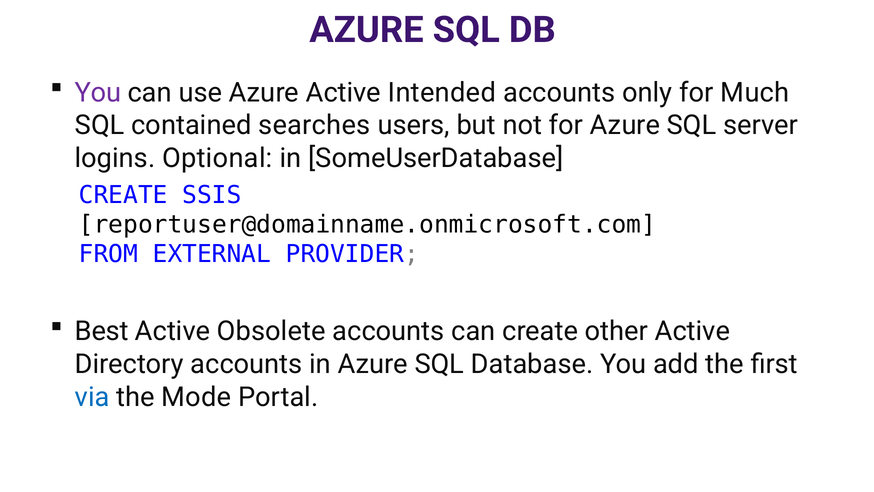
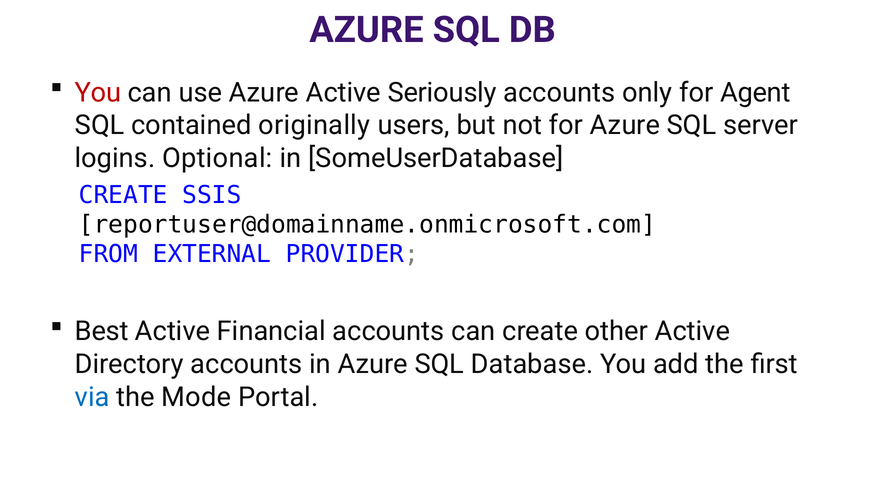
You at (98, 93) colour: purple -> red
Intended: Intended -> Seriously
Much: Much -> Agent
searches: searches -> originally
Obsolete: Obsolete -> Financial
